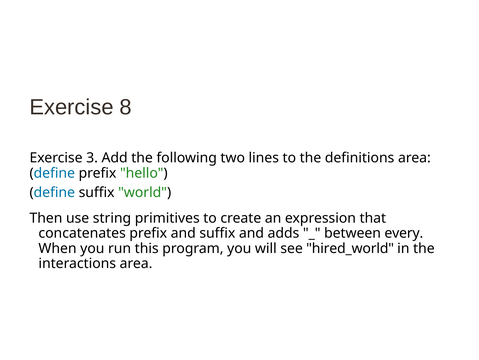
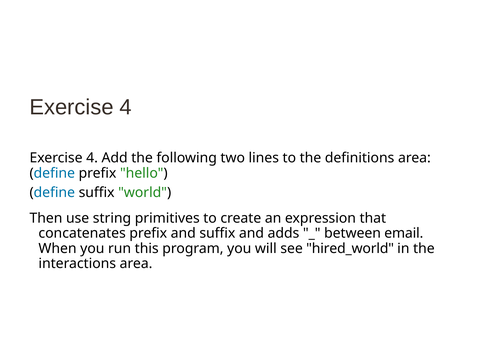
8 at (126, 107): 8 -> 4
3 at (92, 158): 3 -> 4
every: every -> email
